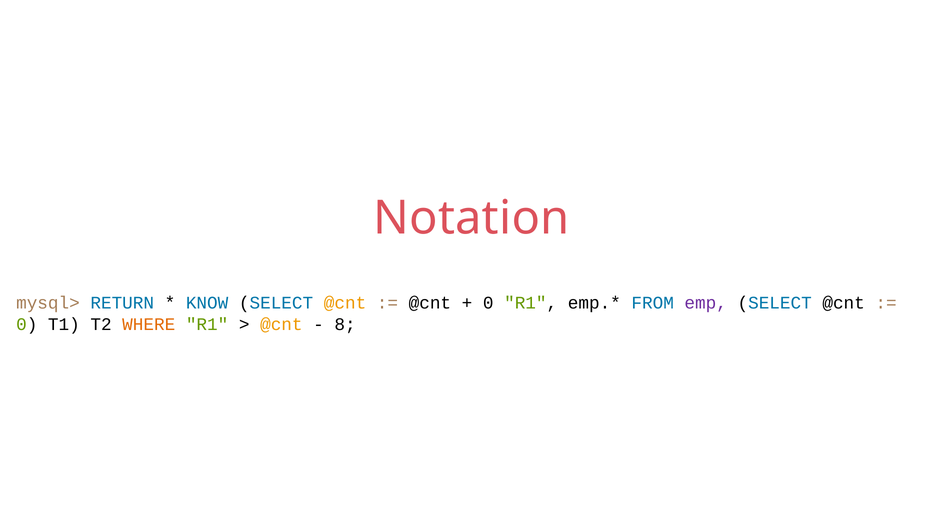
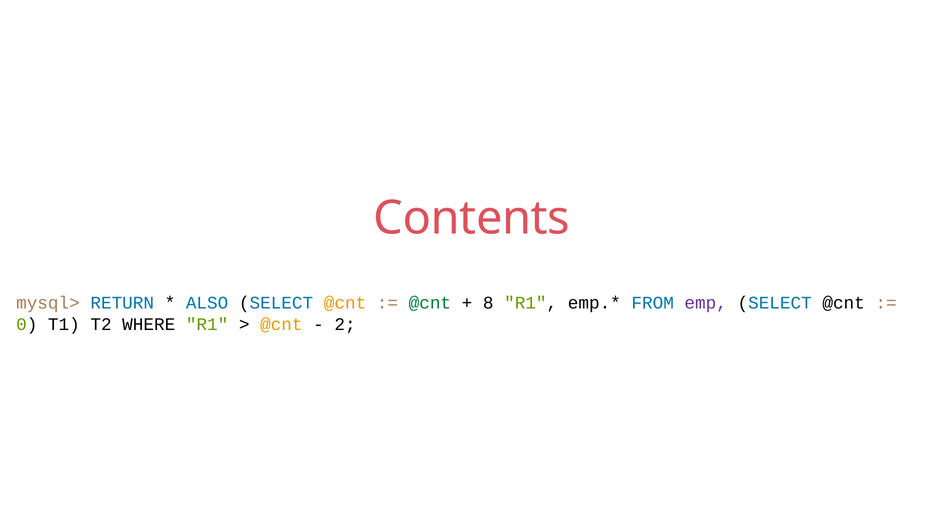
Notation: Notation -> Contents
KNOW: KNOW -> ALSO
@cnt at (430, 303) colour: black -> green
0 at (488, 303): 0 -> 8
WHERE colour: orange -> black
8: 8 -> 2
